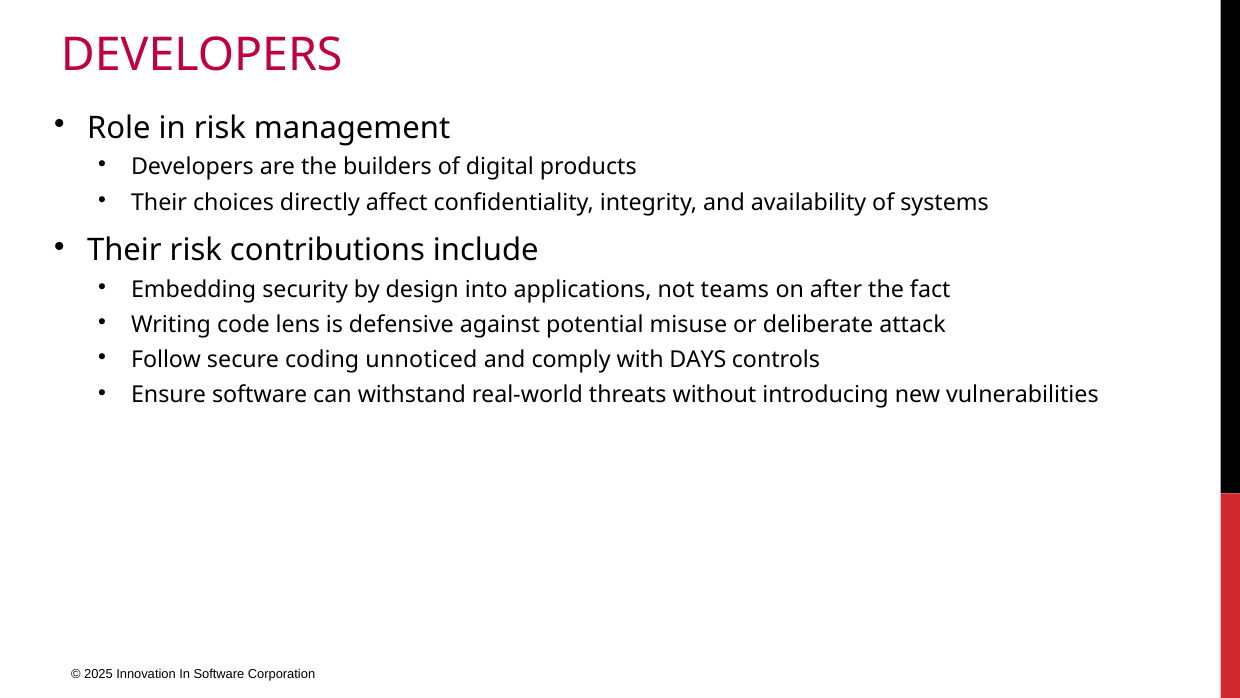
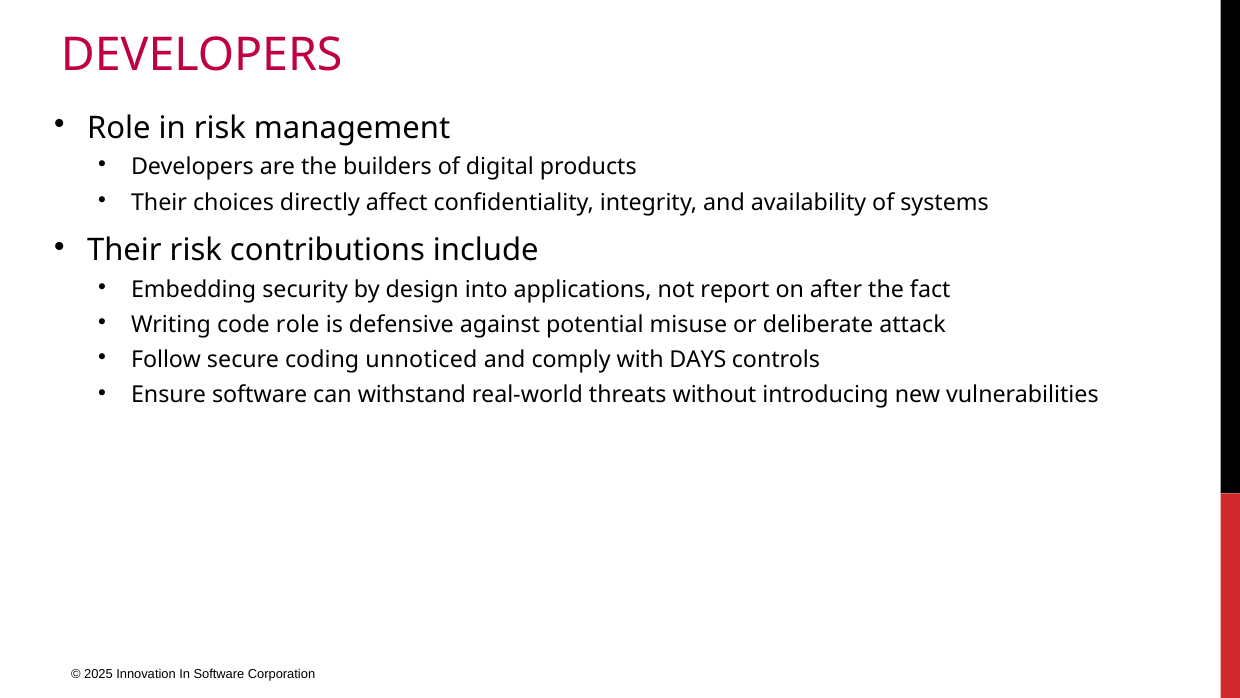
teams: teams -> report
code lens: lens -> role
